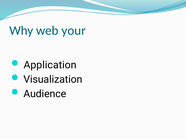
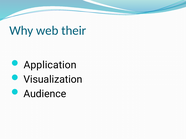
your: your -> their
